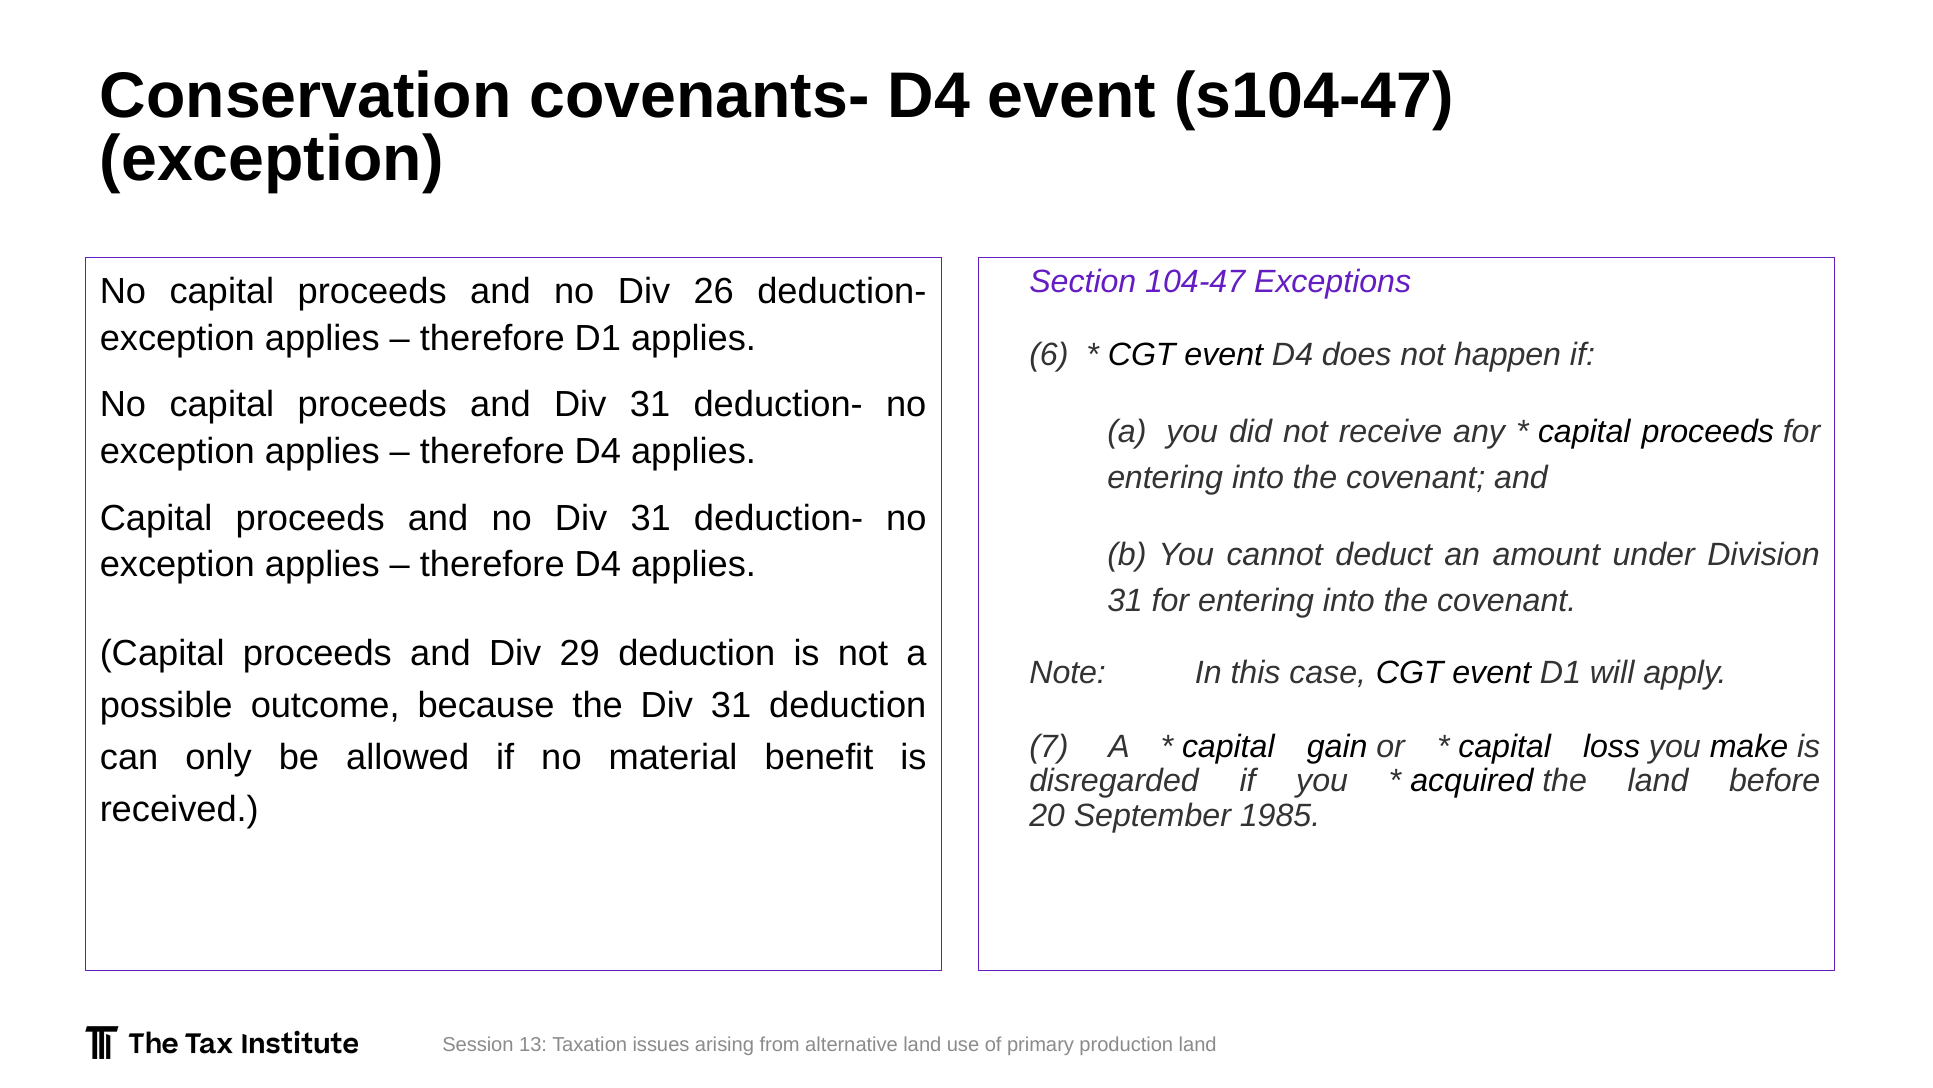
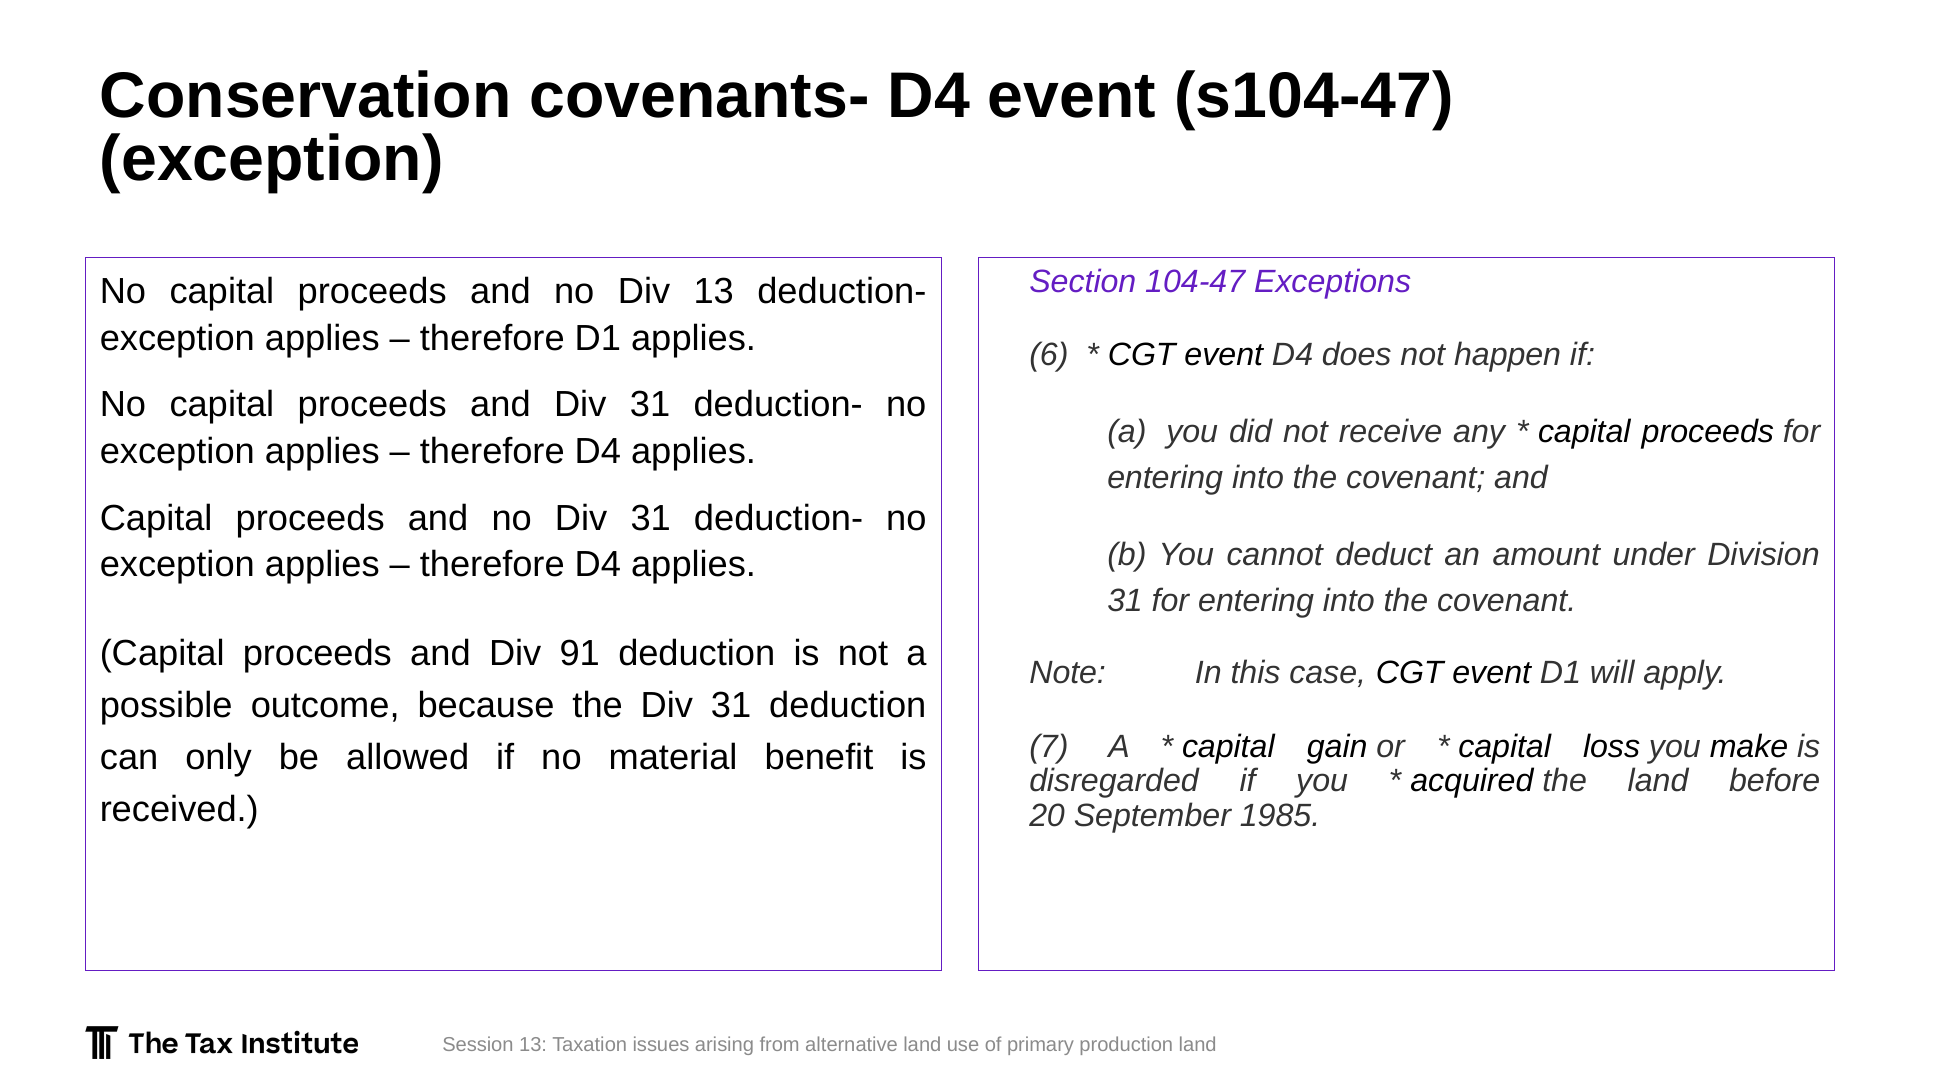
Div 26: 26 -> 13
29: 29 -> 91
